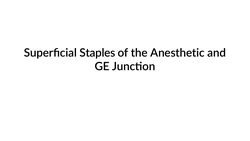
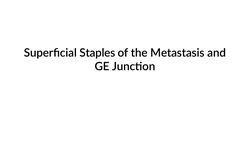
Anesthetic: Anesthetic -> Metastasis
